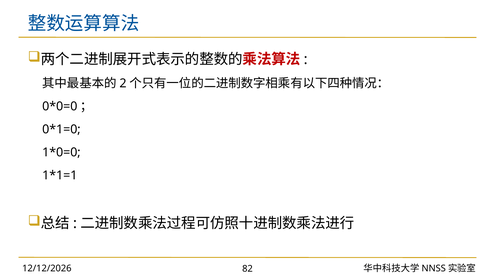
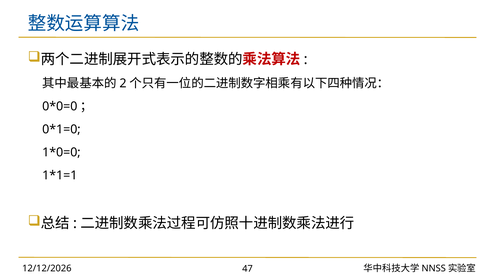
82: 82 -> 47
